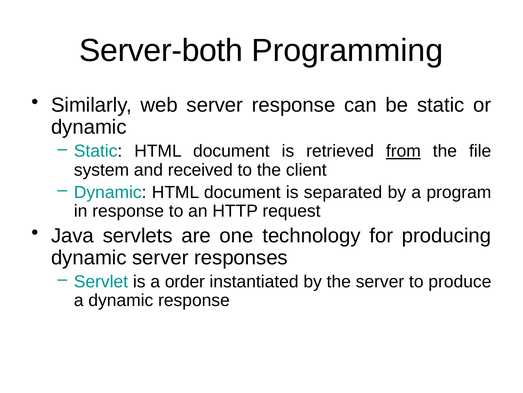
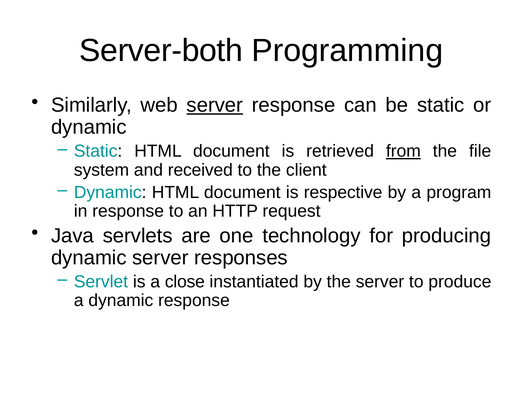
server at (215, 105) underline: none -> present
separated: separated -> respective
order: order -> close
